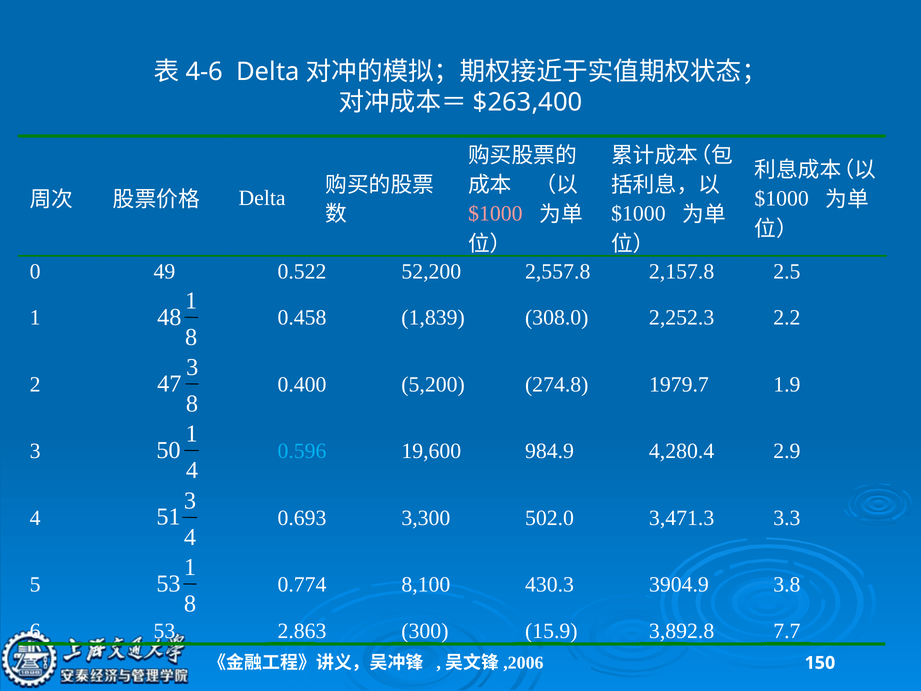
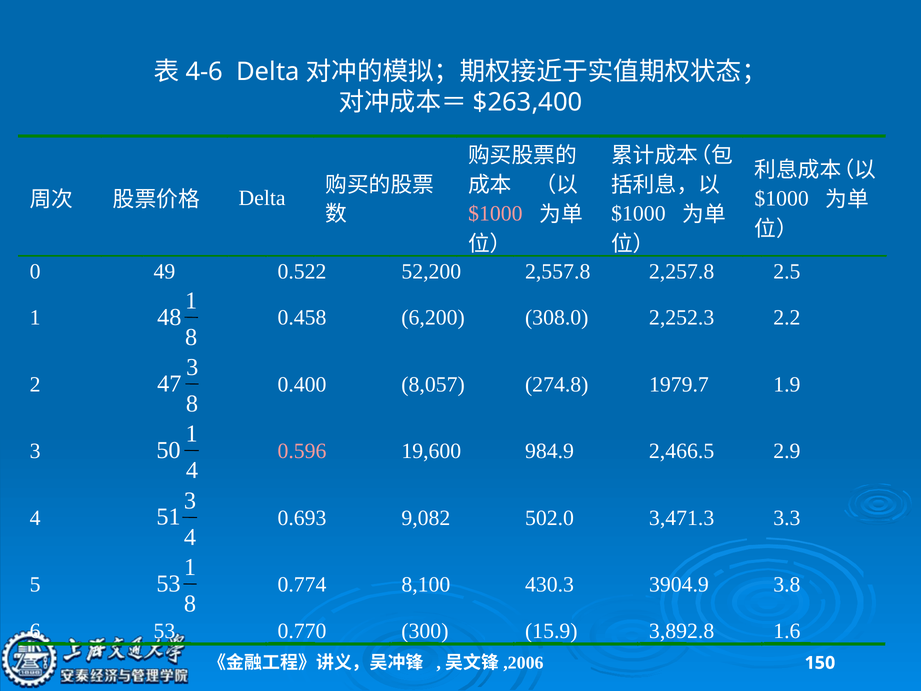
2,157.8: 2,157.8 -> 2,257.8
1,839: 1,839 -> 6,200
5,200: 5,200 -> 8,057
0.596 colour: light blue -> pink
4,280.4: 4,280.4 -> 2,466.5
3,300: 3,300 -> 9,082
2.863: 2.863 -> 0.770
7.7: 7.7 -> 1.6
